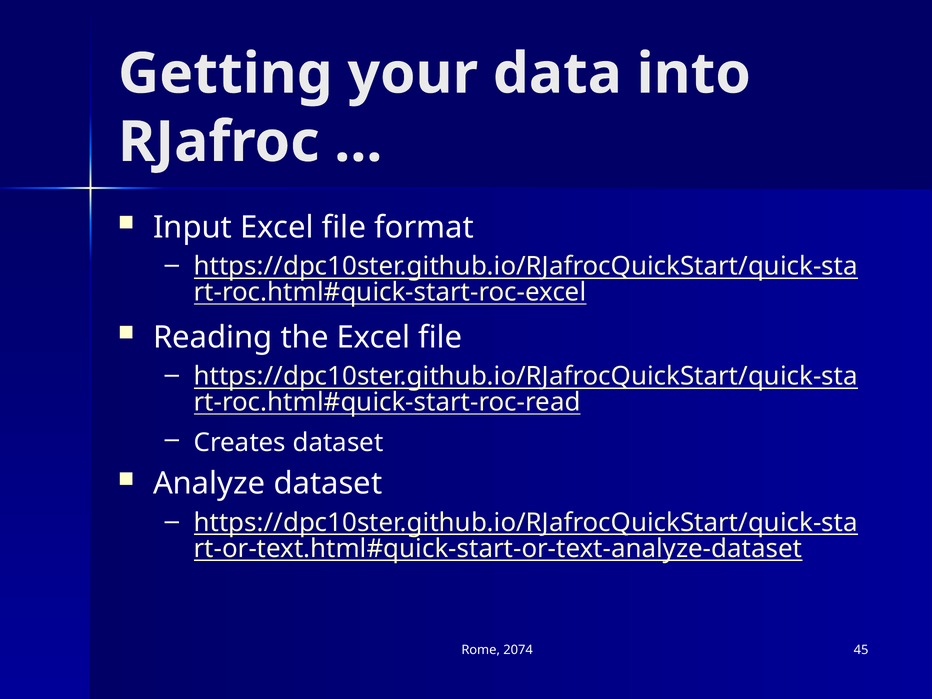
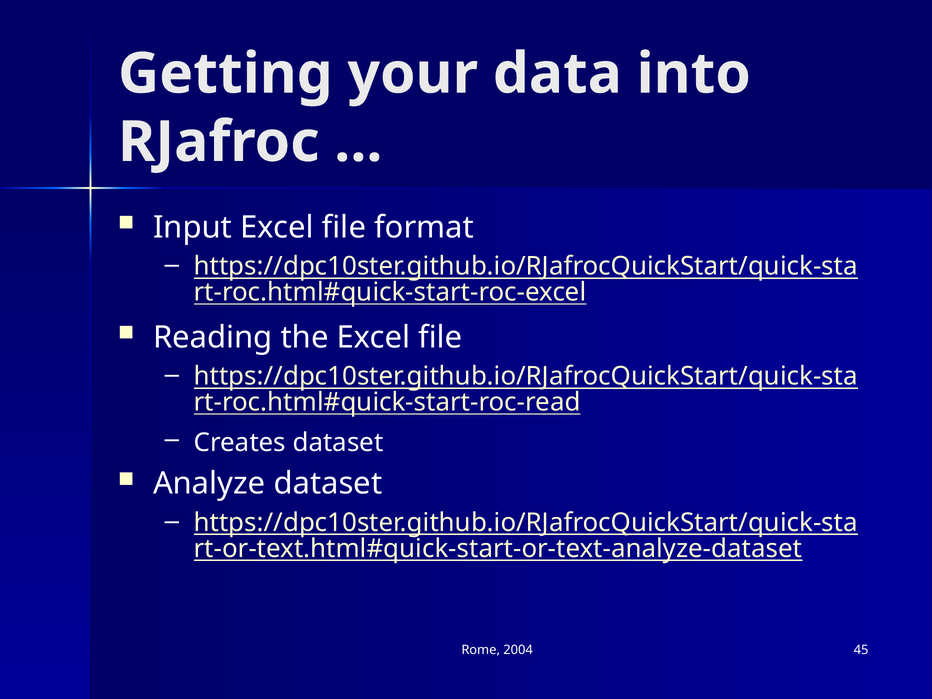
2074: 2074 -> 2004
